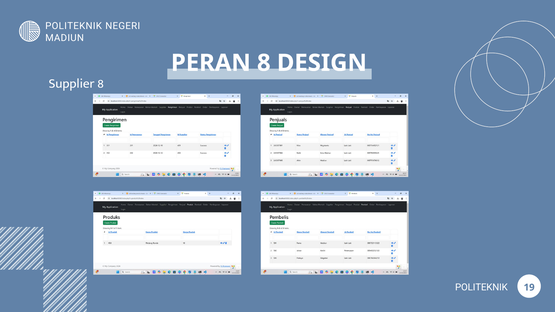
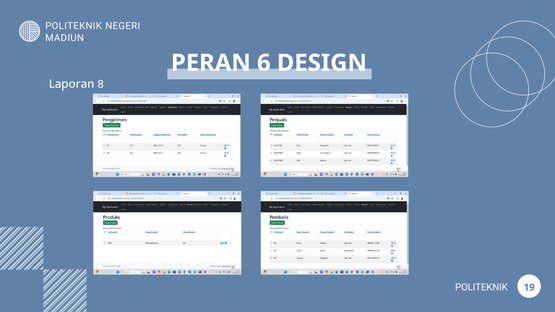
PERAN 8: 8 -> 6
Supplier: Supplier -> Laporan
